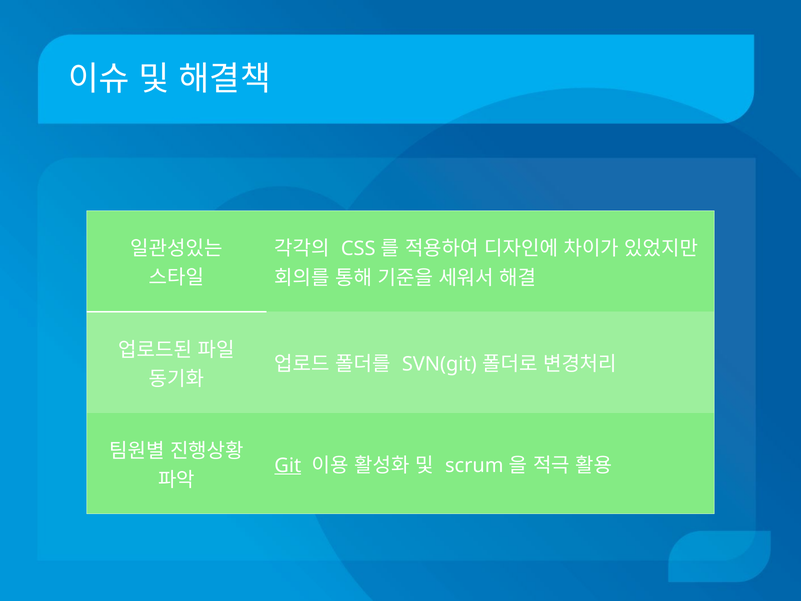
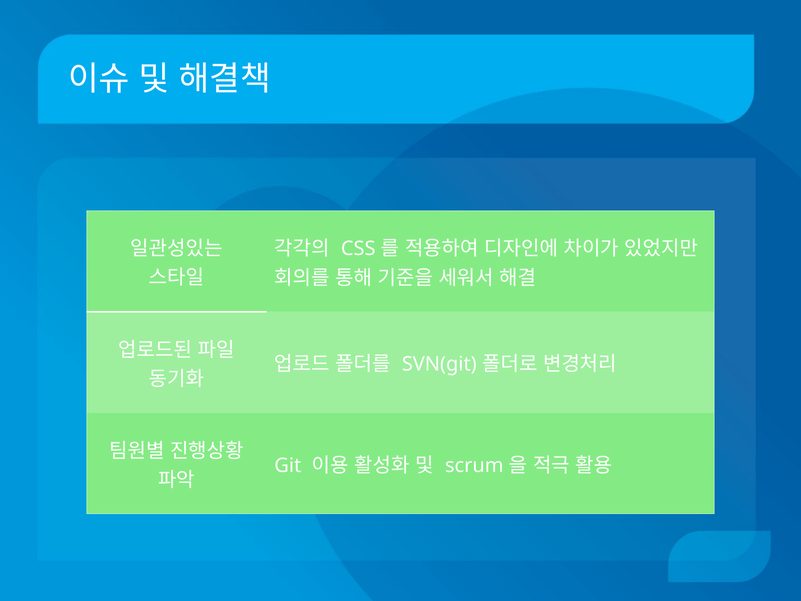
Git underline: present -> none
